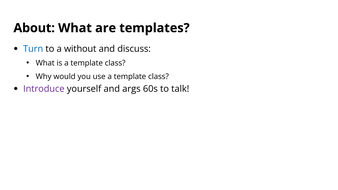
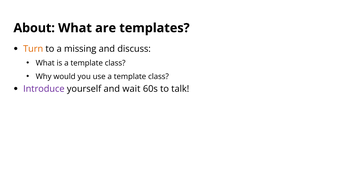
Turn colour: blue -> orange
without: without -> missing
args: args -> wait
